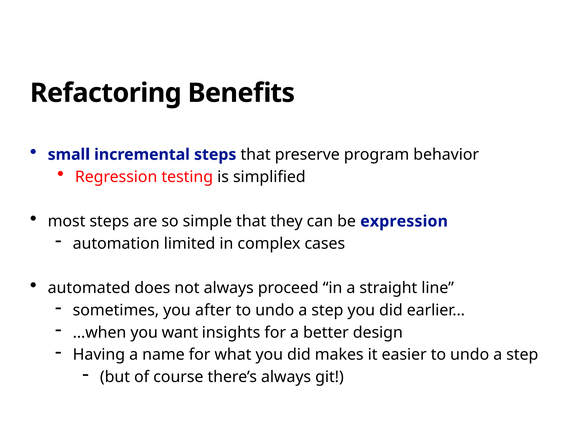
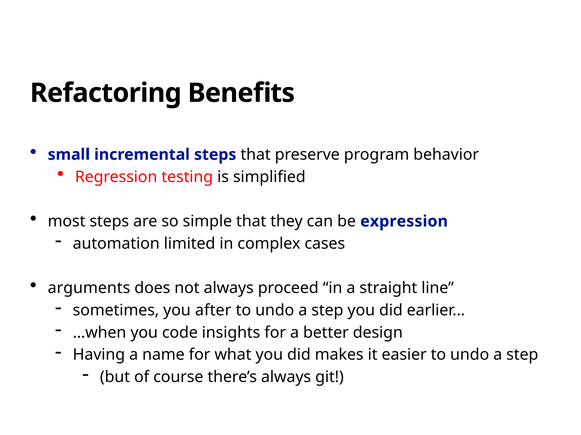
automated: automated -> arguments
want: want -> code
